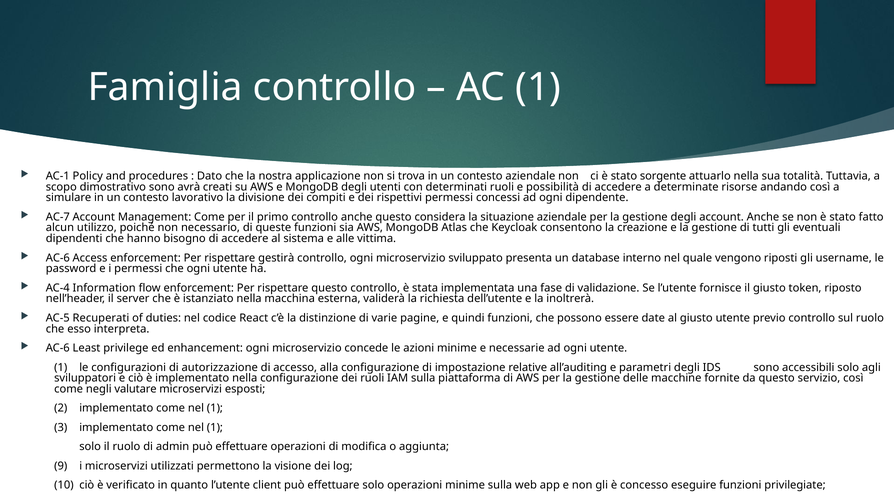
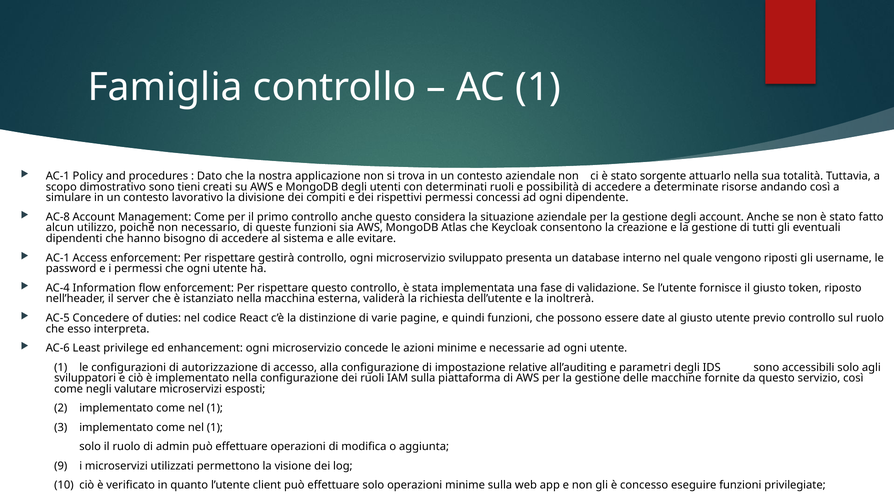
avrà: avrà -> tieni
AC-7: AC-7 -> AC-8
vittima: vittima -> evitare
AC-6 at (58, 258): AC-6 -> AC-1
Recuperati: Recuperati -> Concedere
